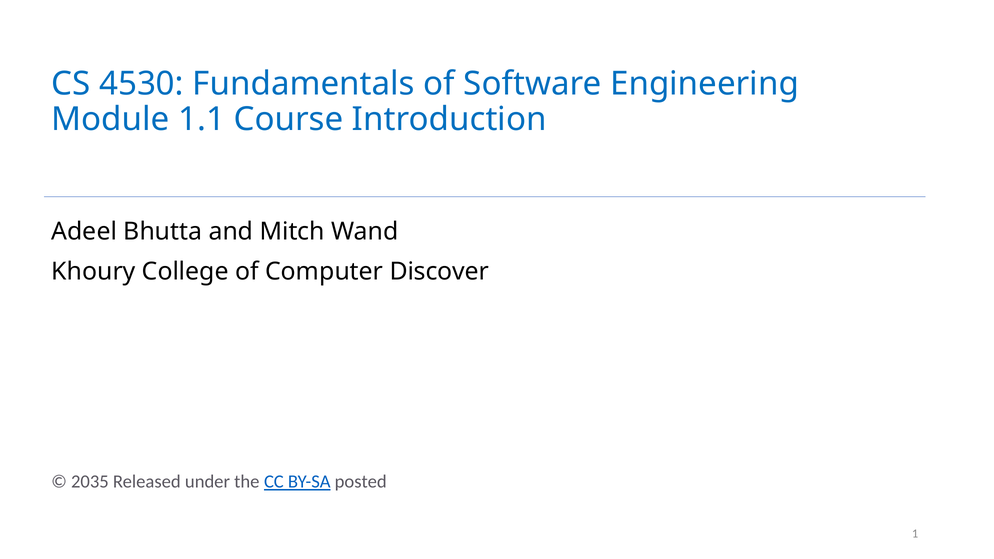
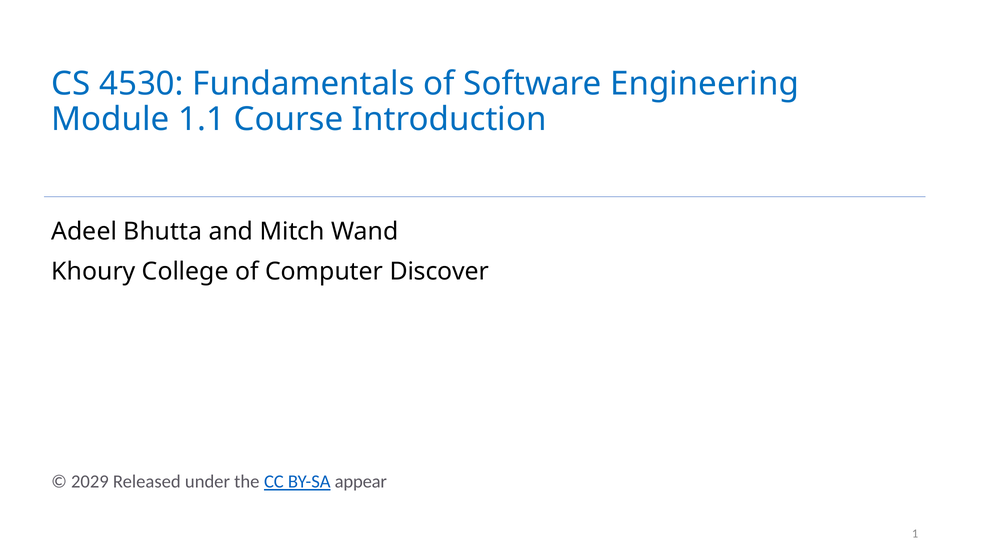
2035: 2035 -> 2029
posted: posted -> appear
